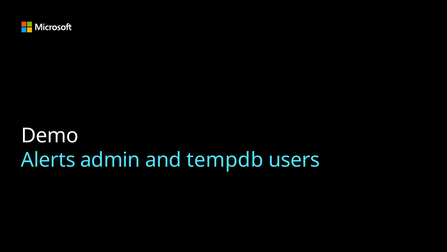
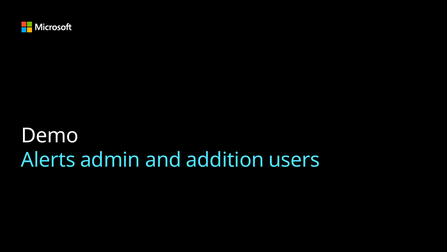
tempdb: tempdb -> addition
